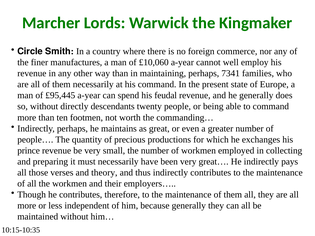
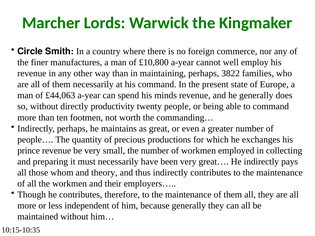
£10,060: £10,060 -> £10,800
7341: 7341 -> 3822
£95,445: £95,445 -> £44,063
feudal: feudal -> minds
descendants: descendants -> productivity
verses: verses -> whom
